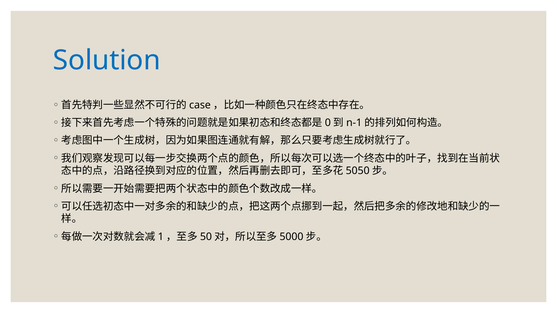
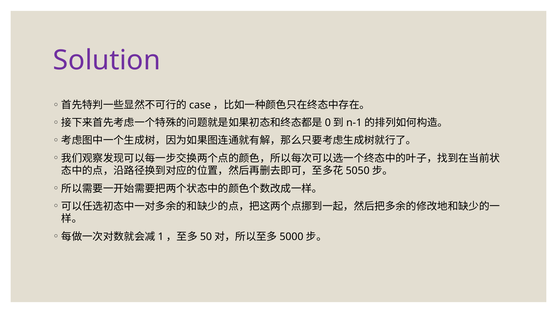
Solution colour: blue -> purple
